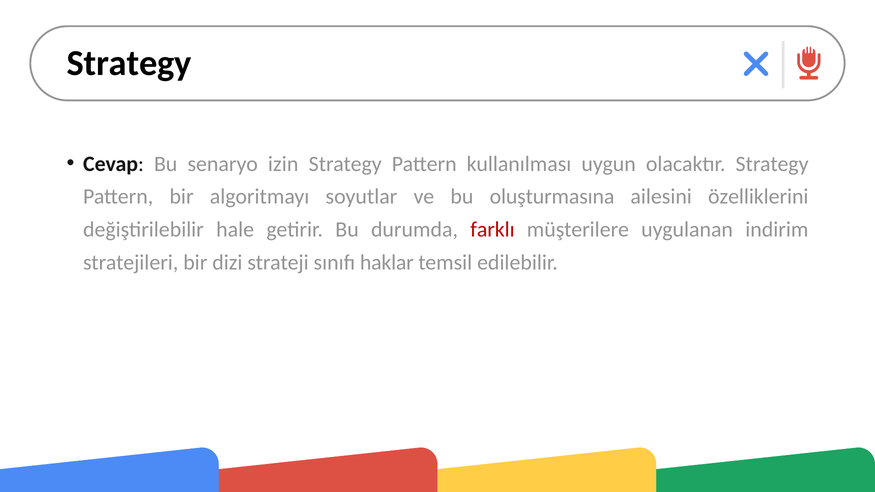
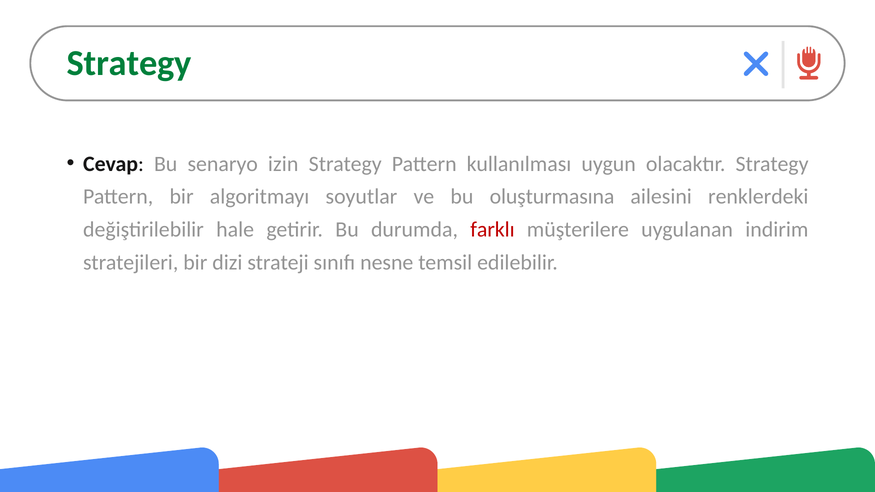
Strategy at (129, 63) colour: black -> green
özelliklerini: özelliklerini -> renklerdeki
haklar: haklar -> nesne
